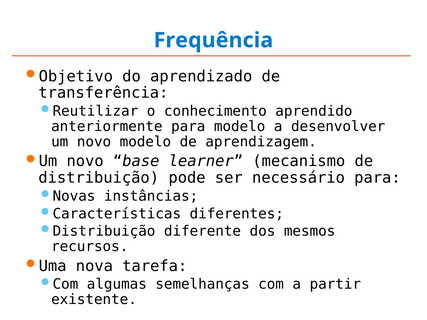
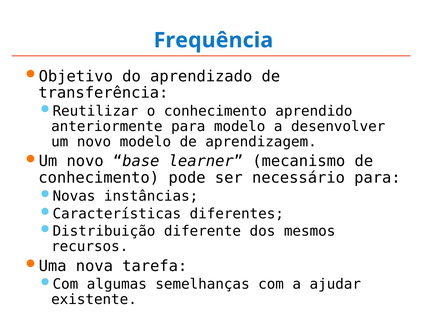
distribuição at (99, 178): distribuição -> conhecimento
partir: partir -> ajudar
